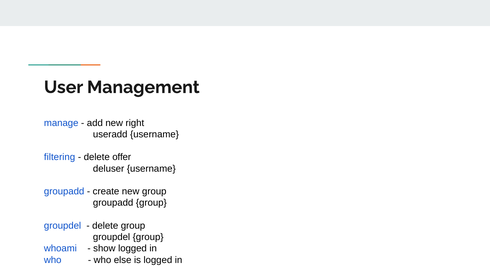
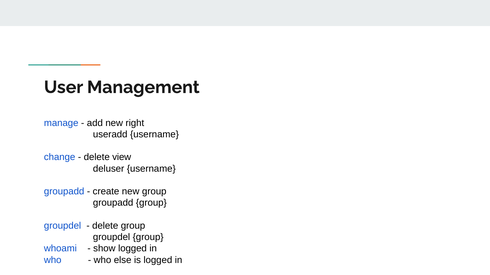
filtering: filtering -> change
offer: offer -> view
